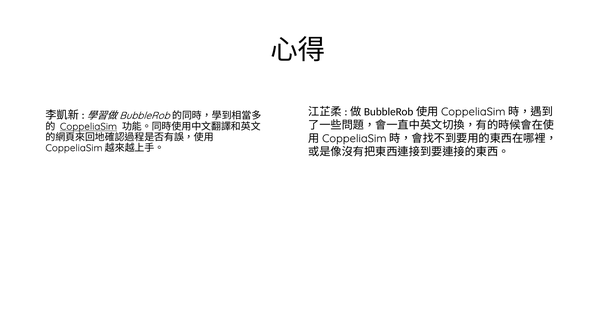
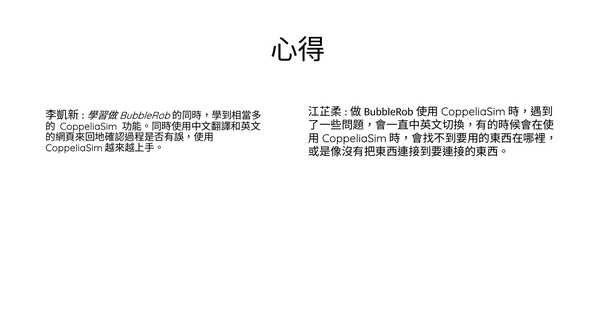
CoppeliaSim underline: present -> none
